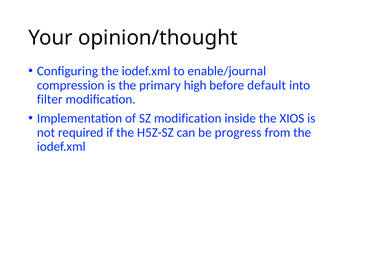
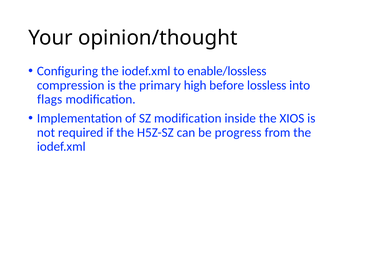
enable/journal: enable/journal -> enable/lossless
default: default -> lossless
filter: filter -> flags
